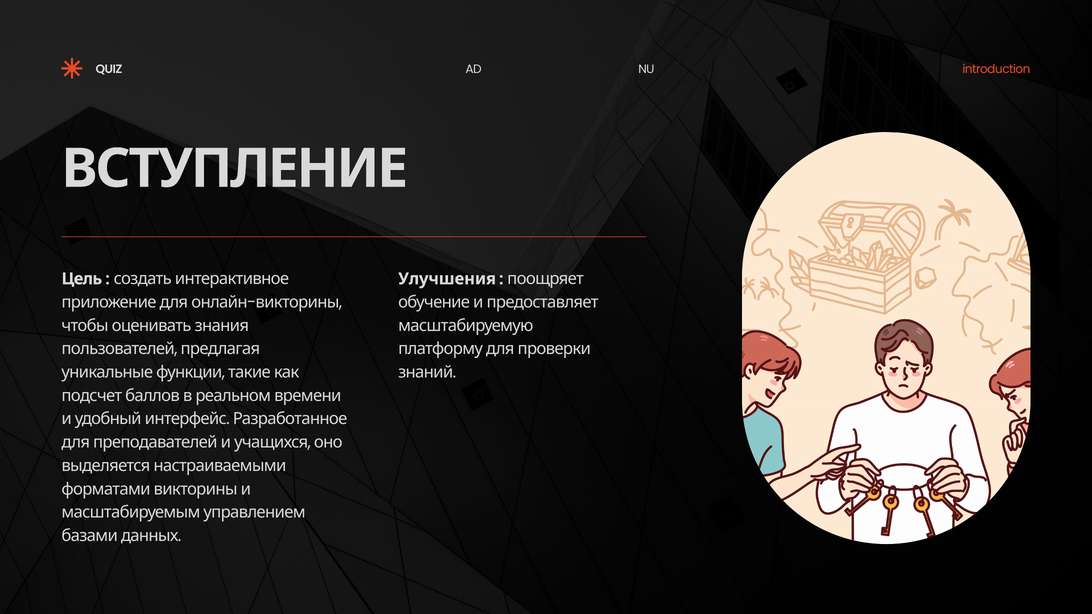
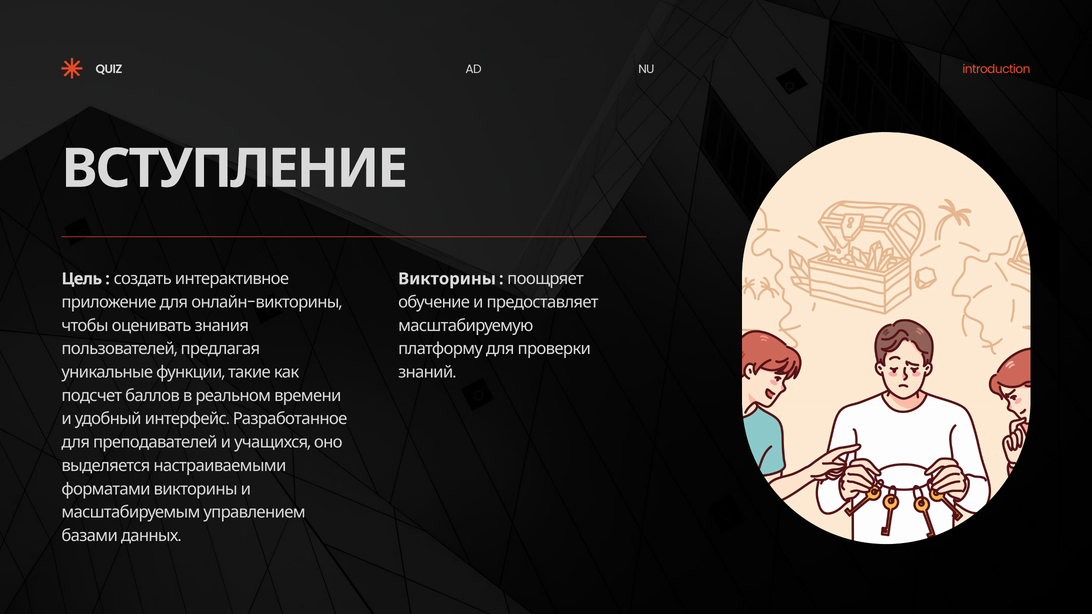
Улучшения at (447, 279): Улучшения -> Викторины
